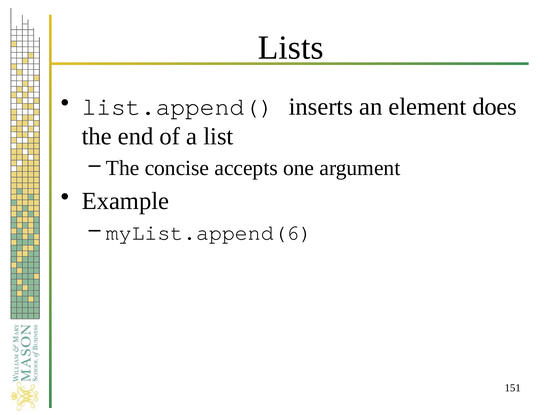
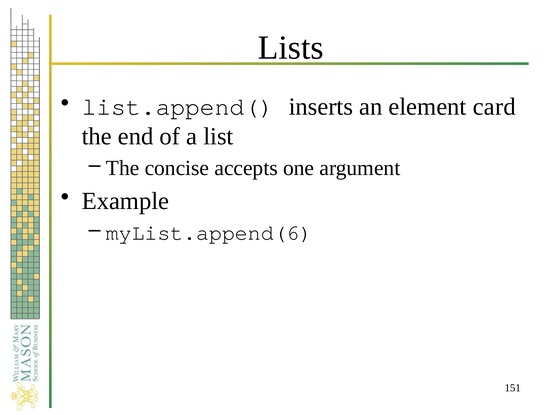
does: does -> card
